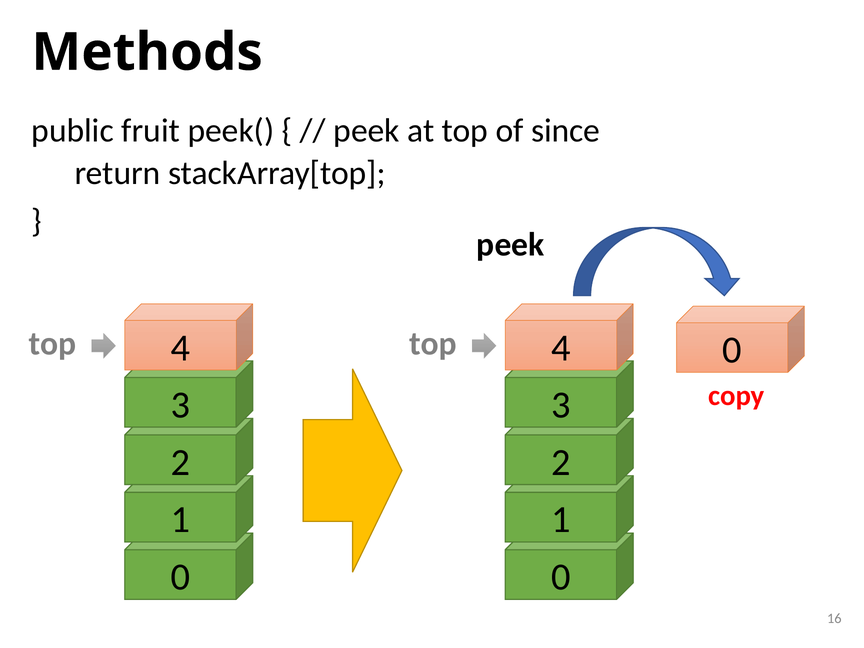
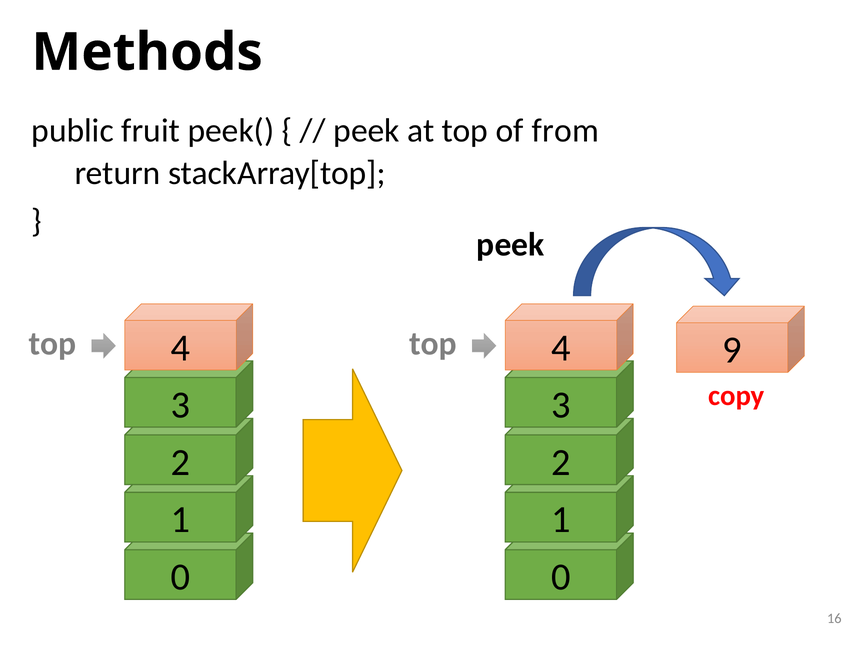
since: since -> from
top 0: 0 -> 9
